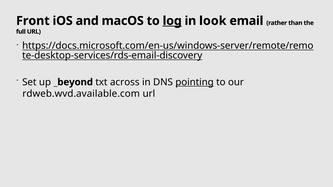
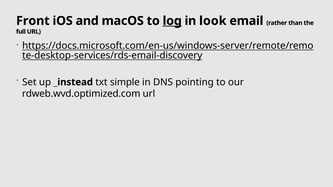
_beyond: _beyond -> _instead
across: across -> simple
pointing underline: present -> none
rdweb.wvd.available.com: rdweb.wvd.available.com -> rdweb.wvd.optimized.com
